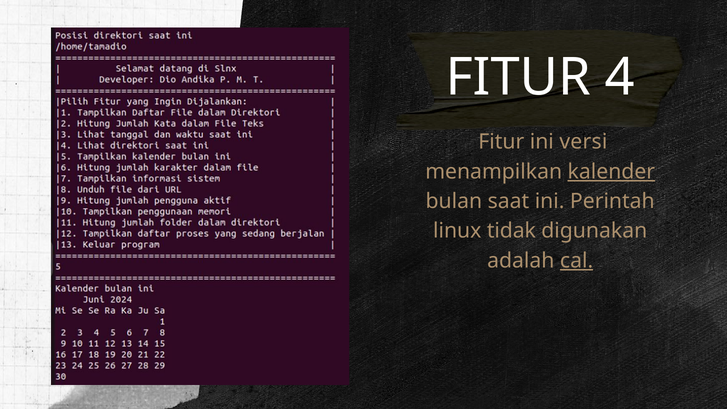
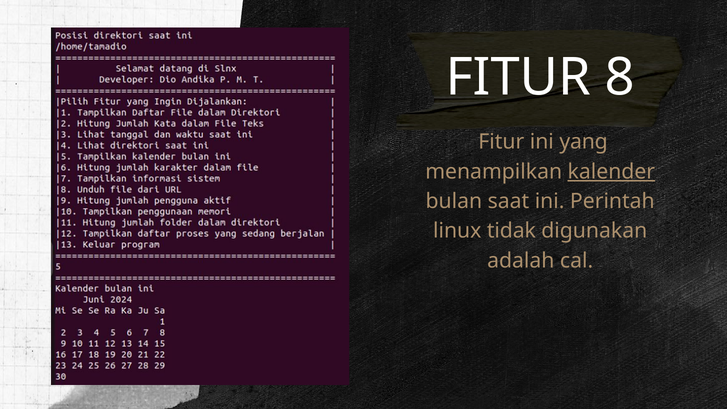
4: 4 -> 8
versi: versi -> yang
cal underline: present -> none
